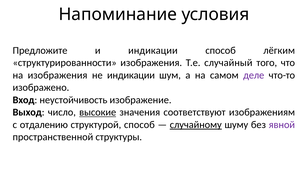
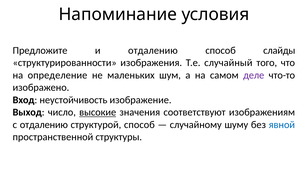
и индикации: индикации -> отдалению
лёгким: лёгким -> слайды
на изображения: изображения -> определение
не индикации: индикации -> маленьких
случайному underline: present -> none
явной colour: purple -> blue
